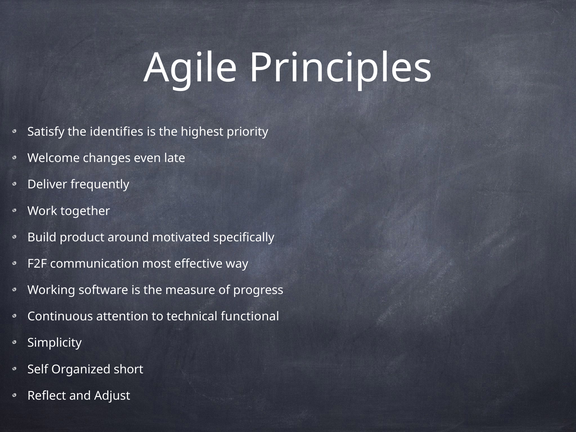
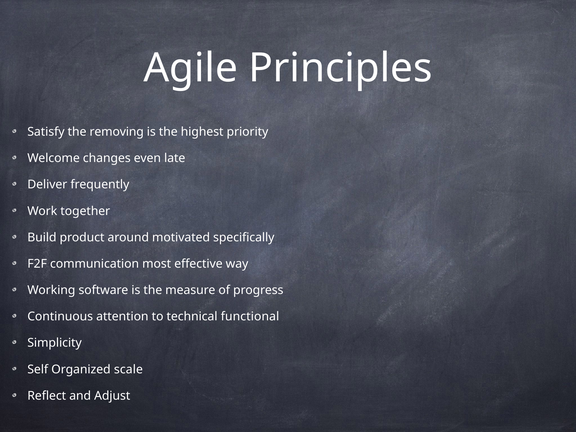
identifies: identifies -> removing
short: short -> scale
